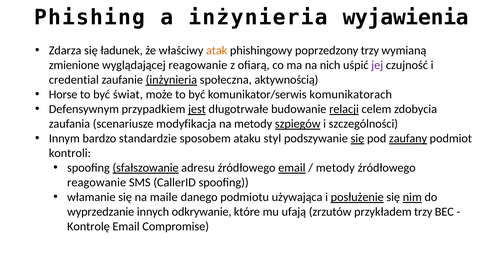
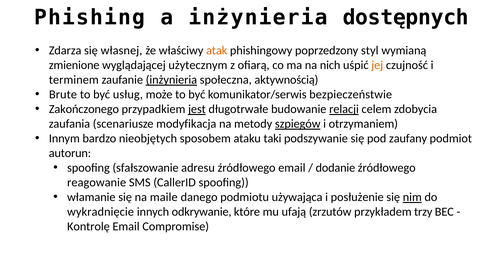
wyjawienia: wyjawienia -> dostępnych
ładunek: ładunek -> własnej
poprzedzony trzy: trzy -> styl
wyglądającej reagowanie: reagowanie -> użytecznym
jej colour: purple -> orange
credential: credential -> terminem
Horse: Horse -> Brute
świat: świat -> usług
komunikatorach: komunikatorach -> bezpieczeństwie
Defensywnym: Defensywnym -> Zakończonego
szczególności: szczególności -> otrzymaniem
standardzie: standardzie -> nieobjętych
styl: styl -> taki
się at (357, 138) underline: present -> none
zaufany underline: present -> none
kontroli: kontroli -> autorun
sfałszowanie underline: present -> none
email at (292, 168) underline: present -> none
metody at (335, 168): metody -> dodanie
posłużenie underline: present -> none
wyprzedzanie: wyprzedzanie -> wykradnięcie
